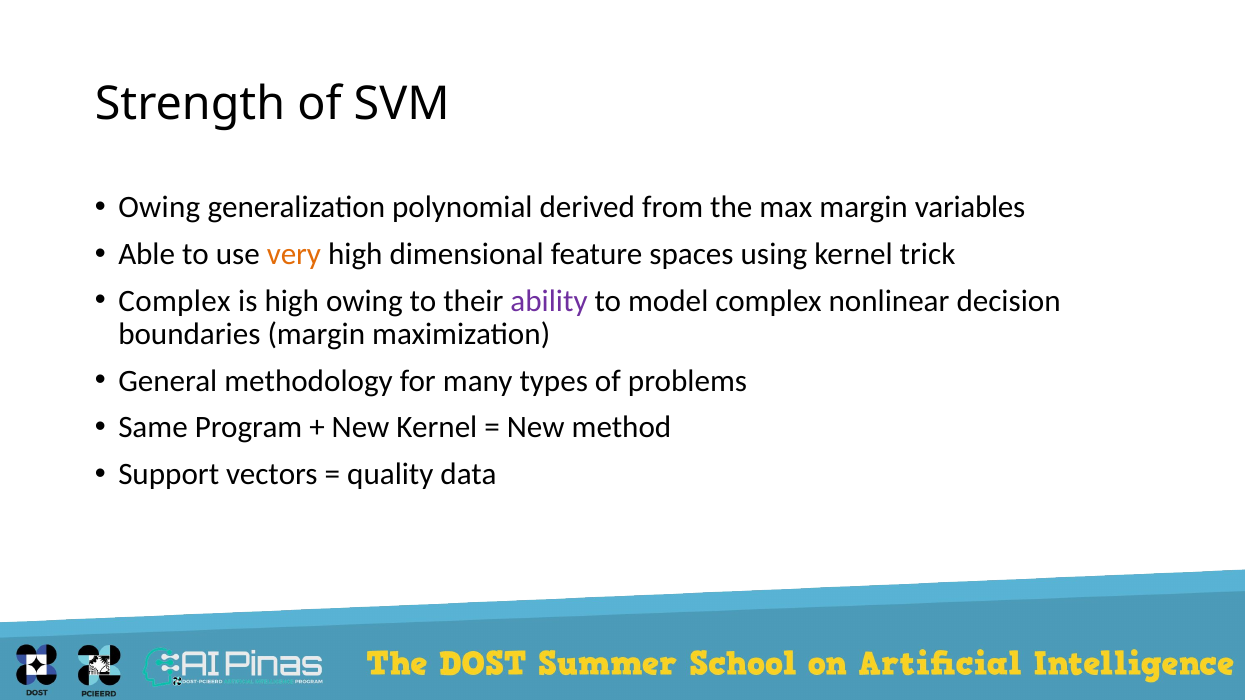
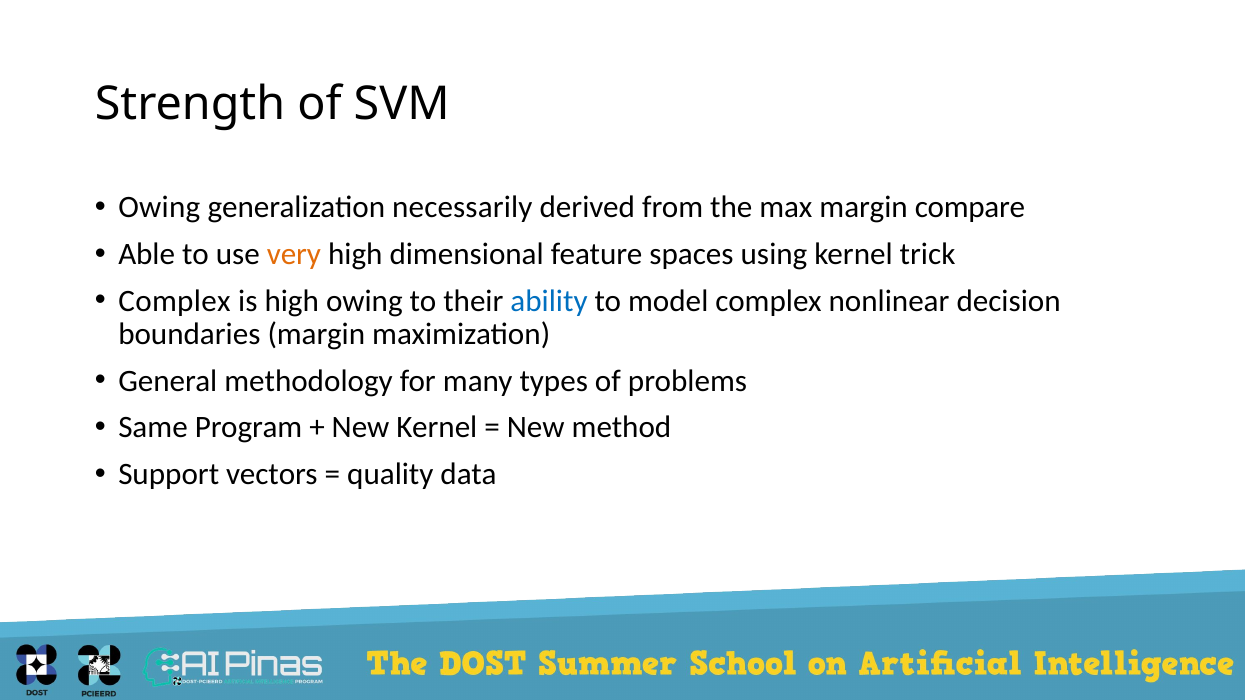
polynomial: polynomial -> necessarily
variables: variables -> compare
ability colour: purple -> blue
